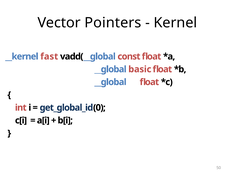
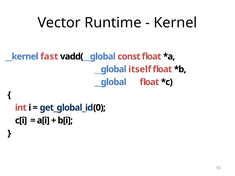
Pointers: Pointers -> Runtime
basic: basic -> itself
